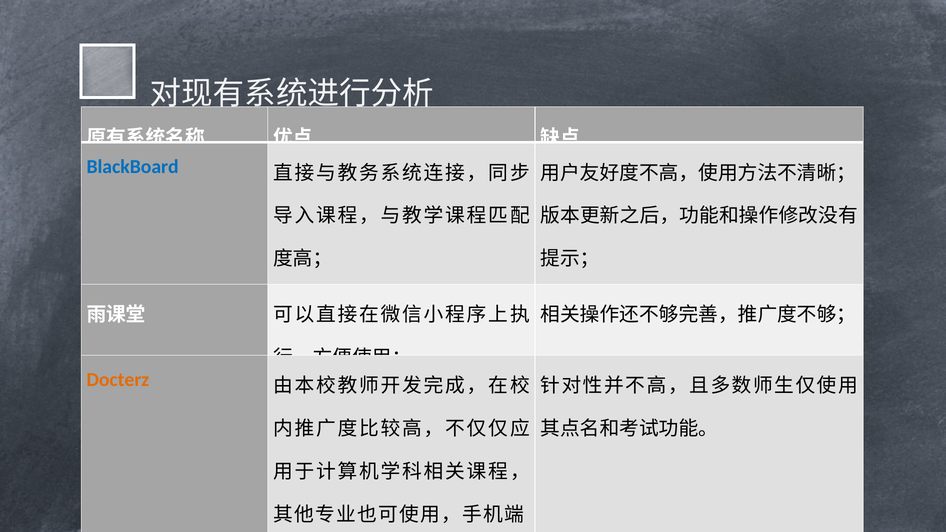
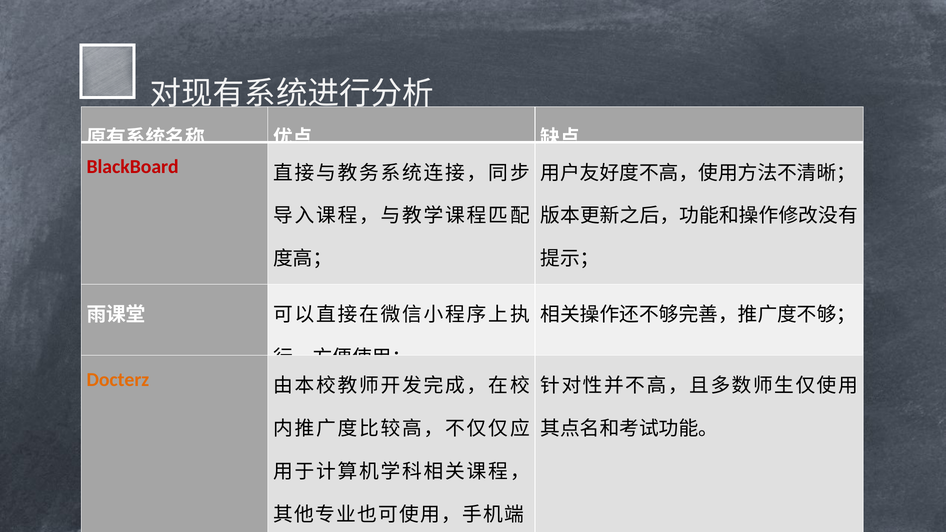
BlackBoard colour: blue -> red
